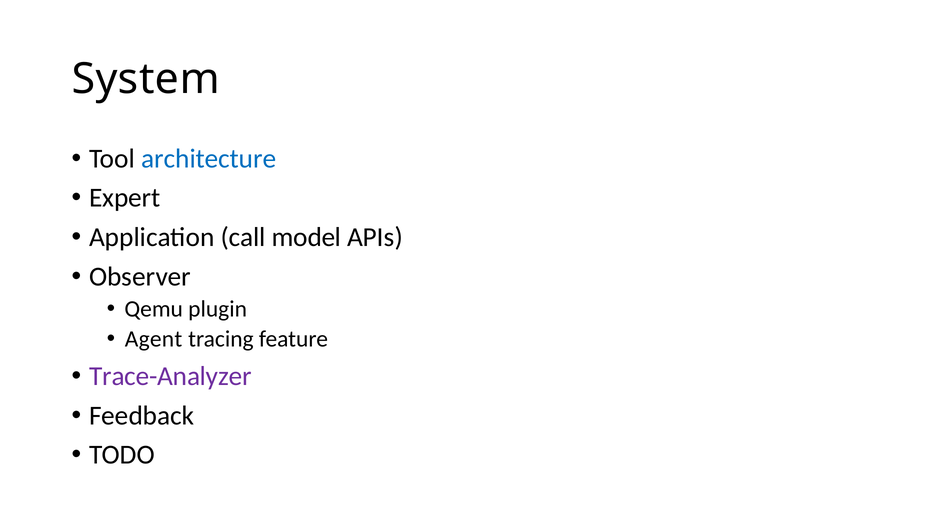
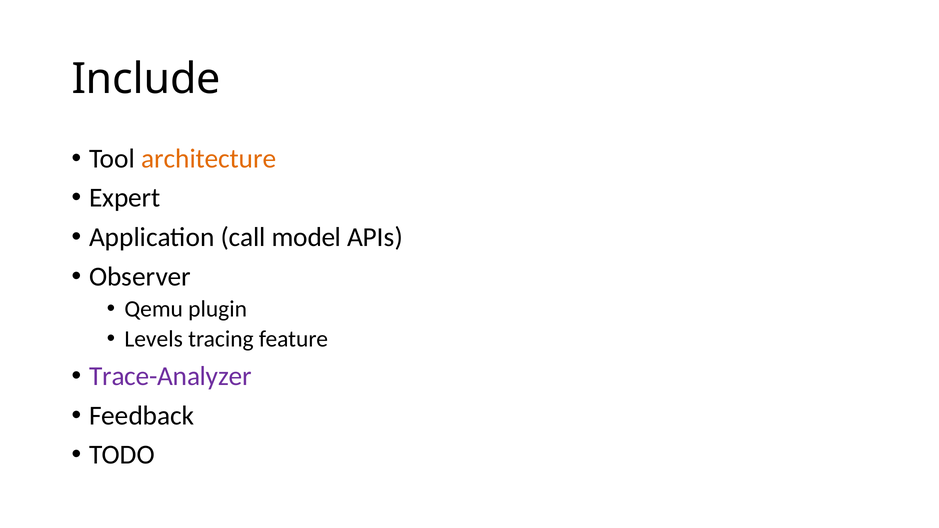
System: System -> Include
architecture colour: blue -> orange
Agent: Agent -> Levels
